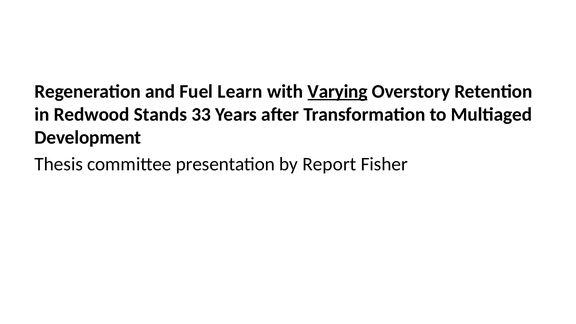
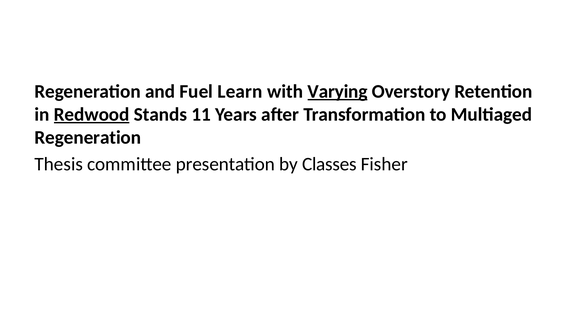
Redwood underline: none -> present
33: 33 -> 11
Development at (88, 137): Development -> Regeneration
Report: Report -> Classes
